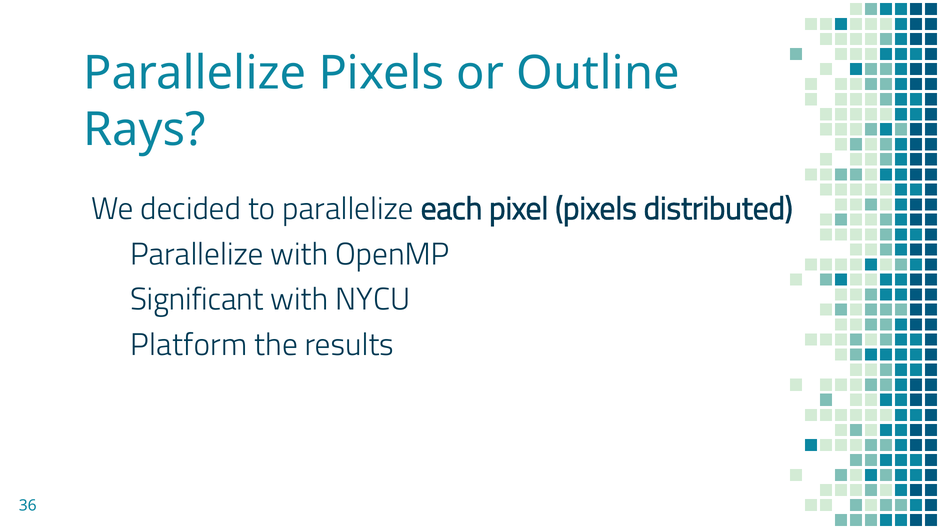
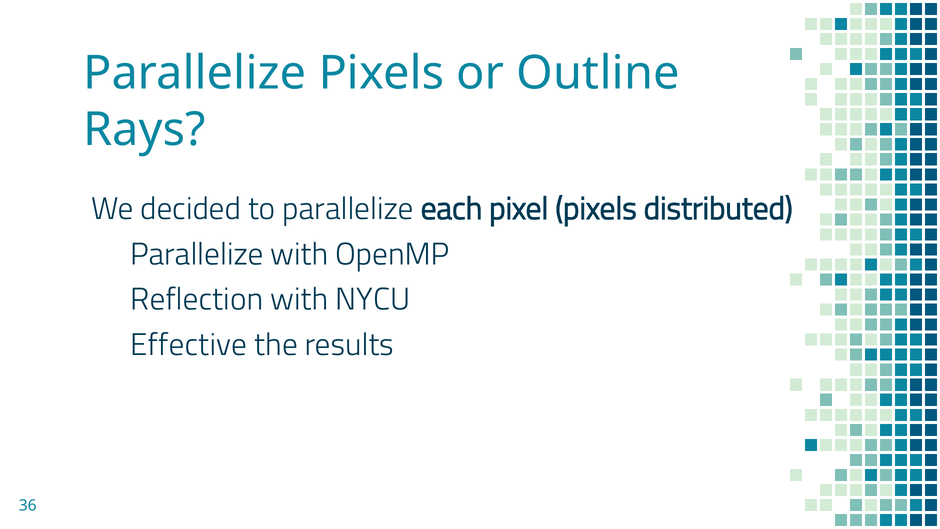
Significant: Significant -> Reflection
Platform: Platform -> Effective
